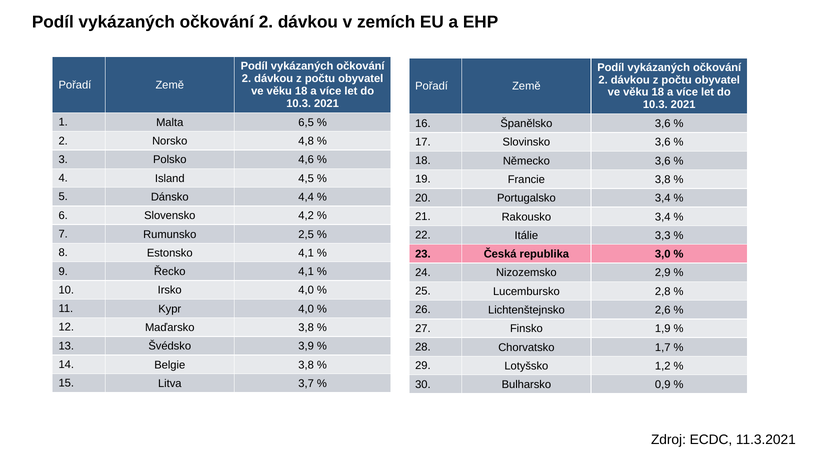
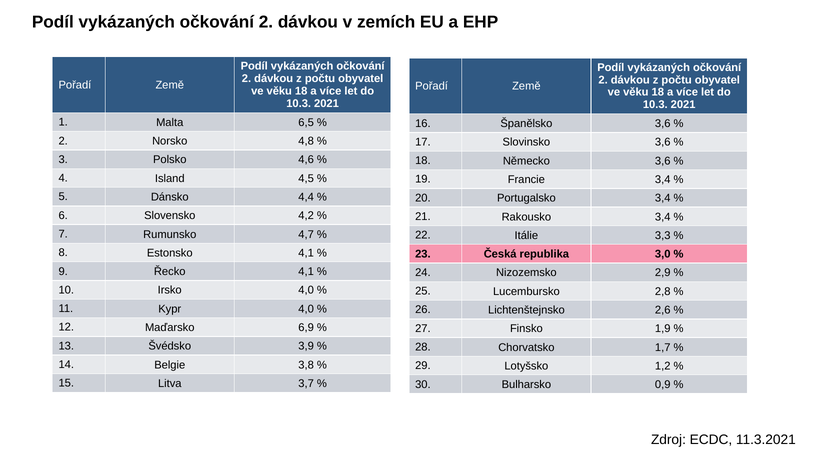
Francie 3,8: 3,8 -> 3,4
2,5: 2,5 -> 4,7
Maďarsko 3,8: 3,8 -> 6,9
